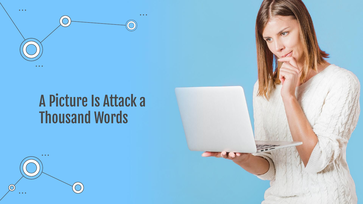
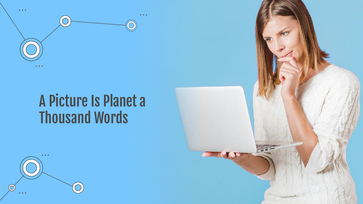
Attack: Attack -> Planet
